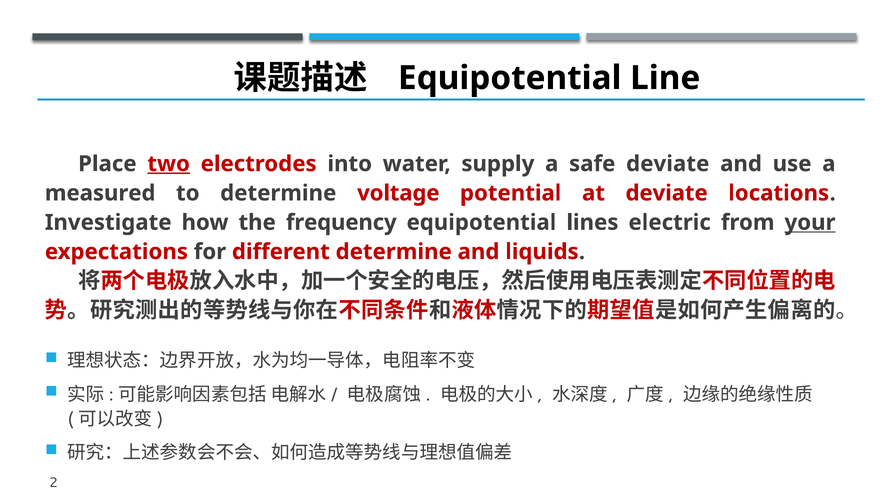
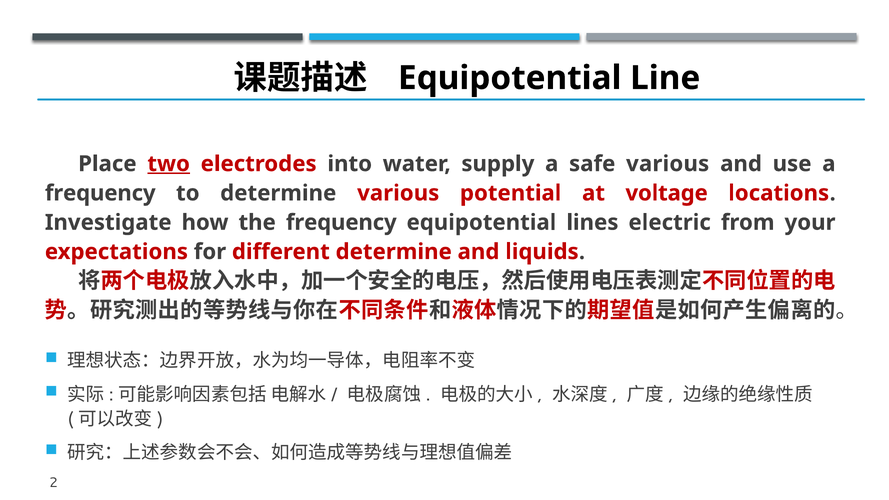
safe deviate: deviate -> various
measured at (100, 193): measured -> frequency
determine voltage: voltage -> various
at deviate: deviate -> voltage
your underline: present -> none
